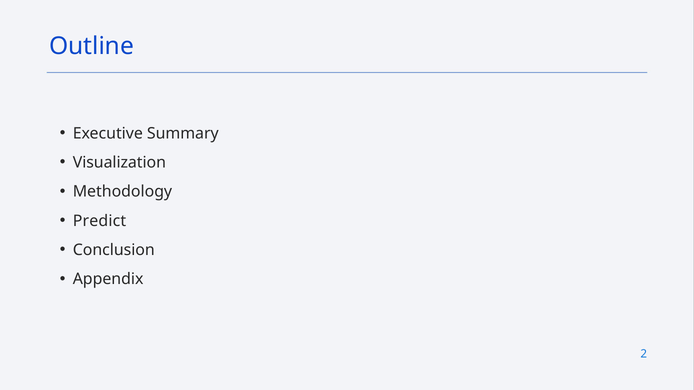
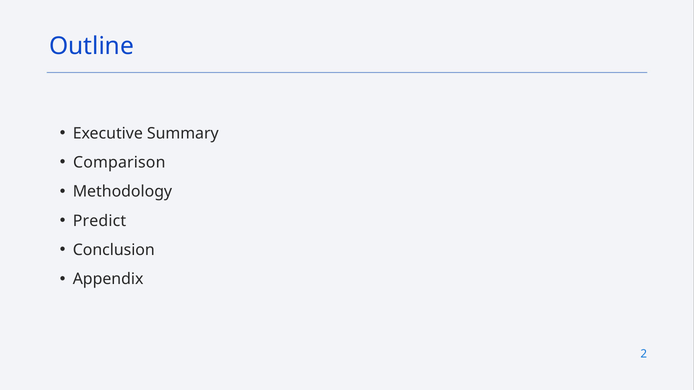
Visualization: Visualization -> Comparison
